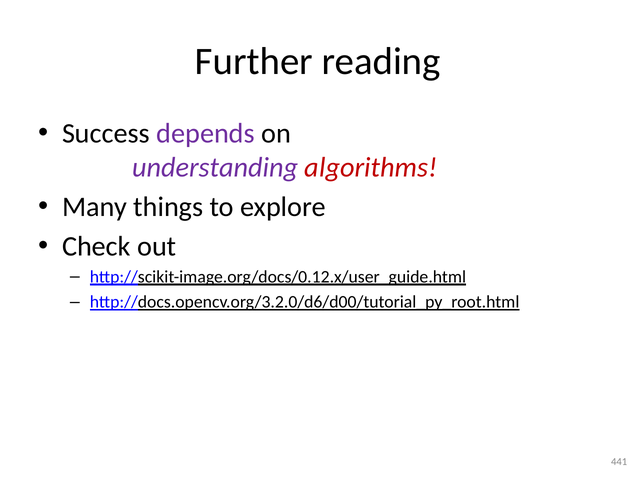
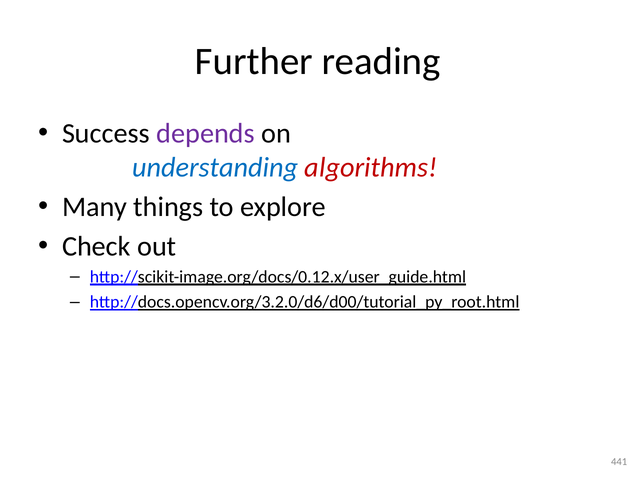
understanding colour: purple -> blue
